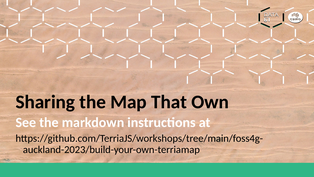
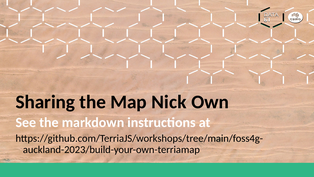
That: That -> Nick
